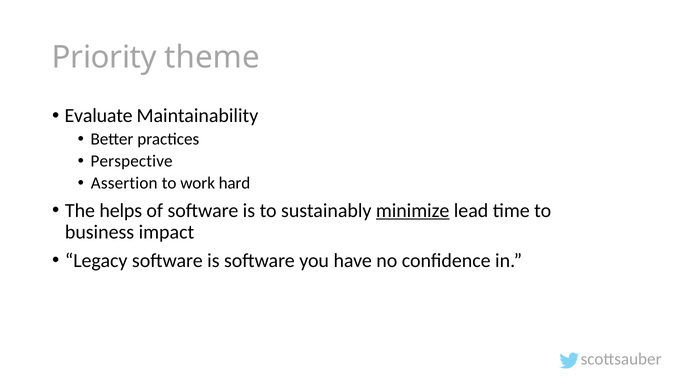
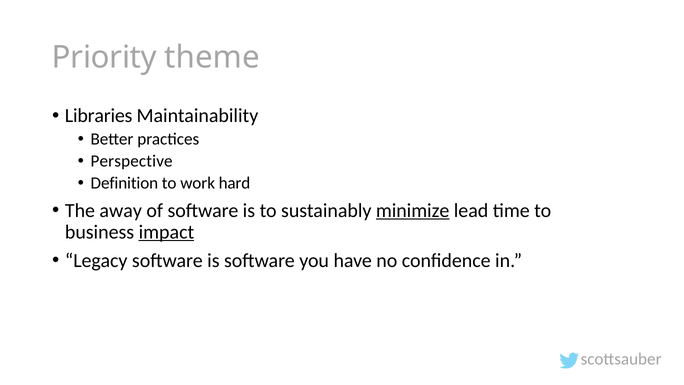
Evaluate: Evaluate -> Libraries
Assertion: Assertion -> Definition
helps: helps -> away
impact underline: none -> present
